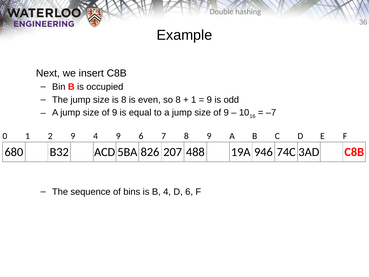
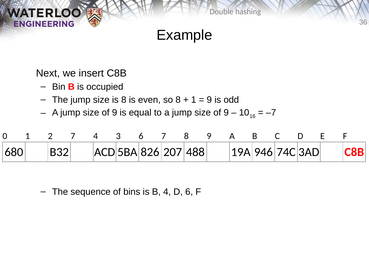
2 9: 9 -> 7
4 9: 9 -> 3
